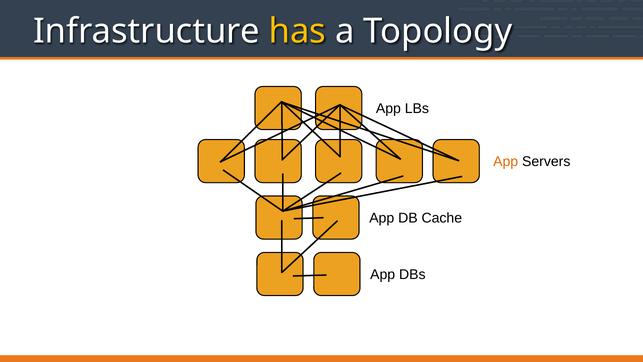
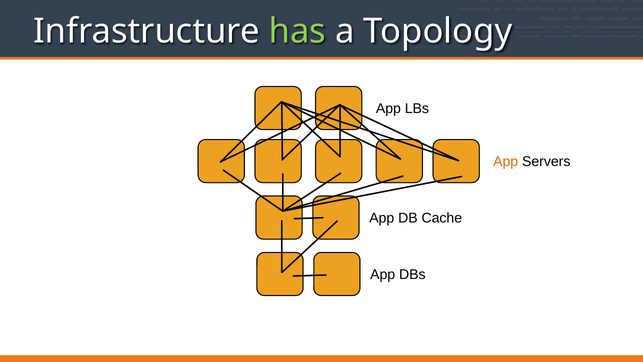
has colour: yellow -> light green
